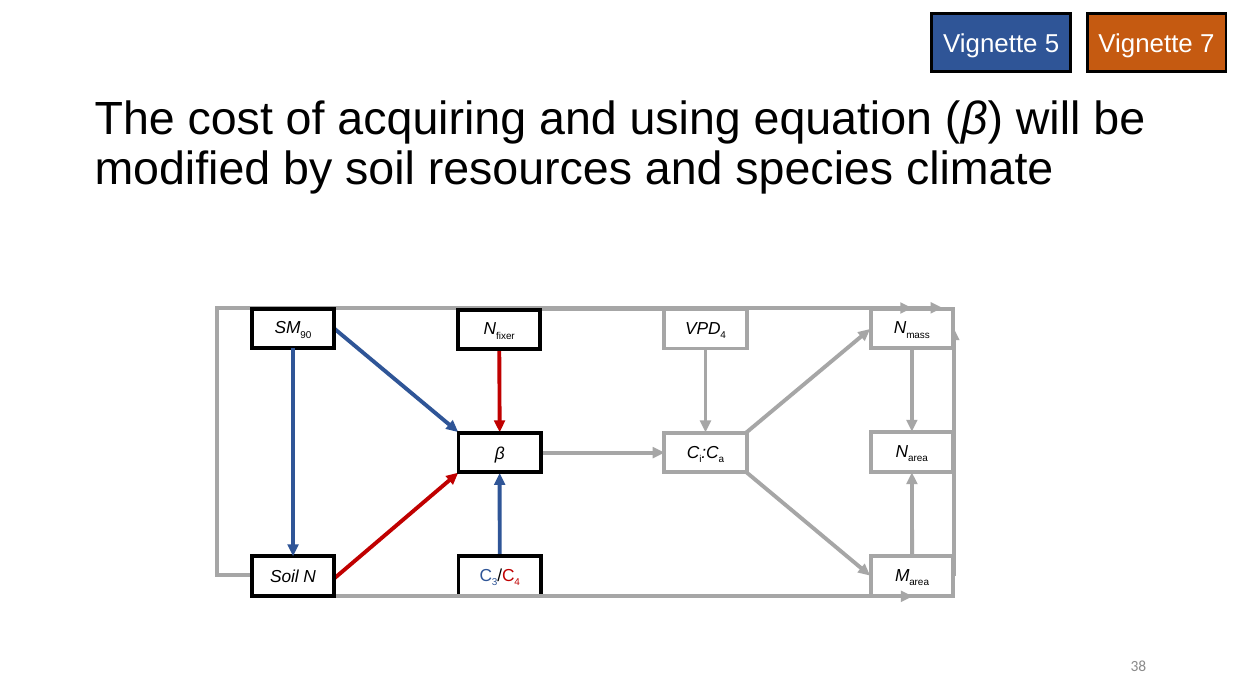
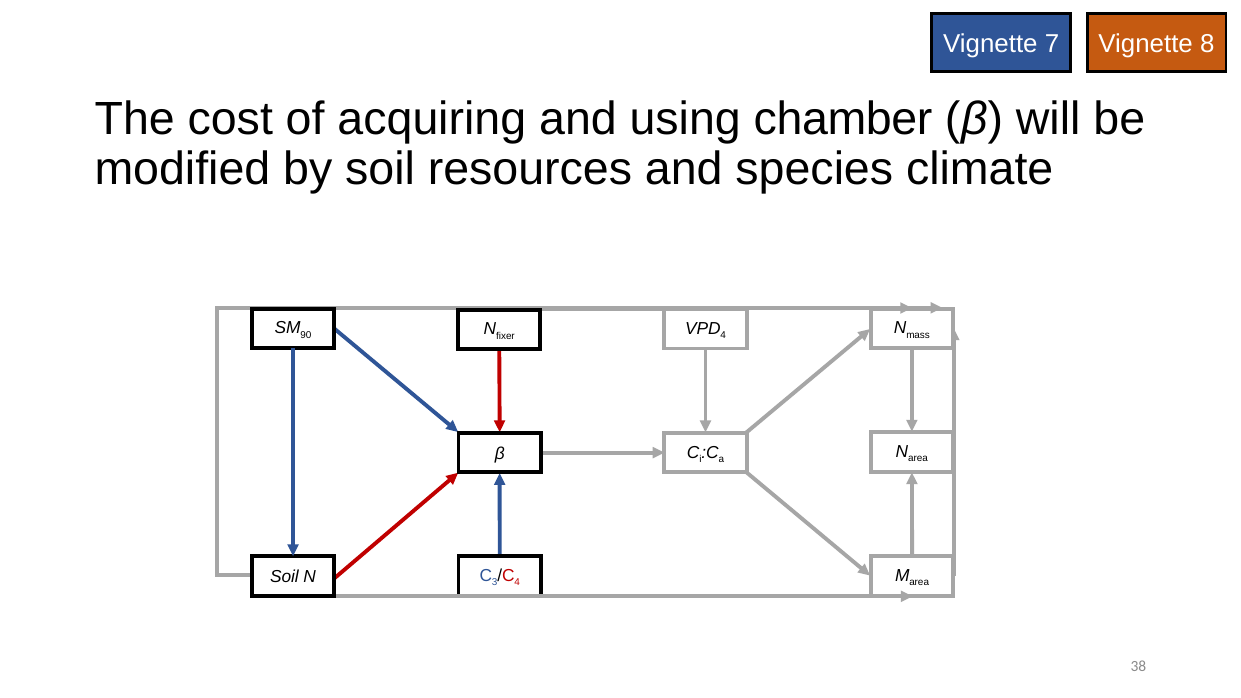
5: 5 -> 7
7: 7 -> 8
equation: equation -> chamber
